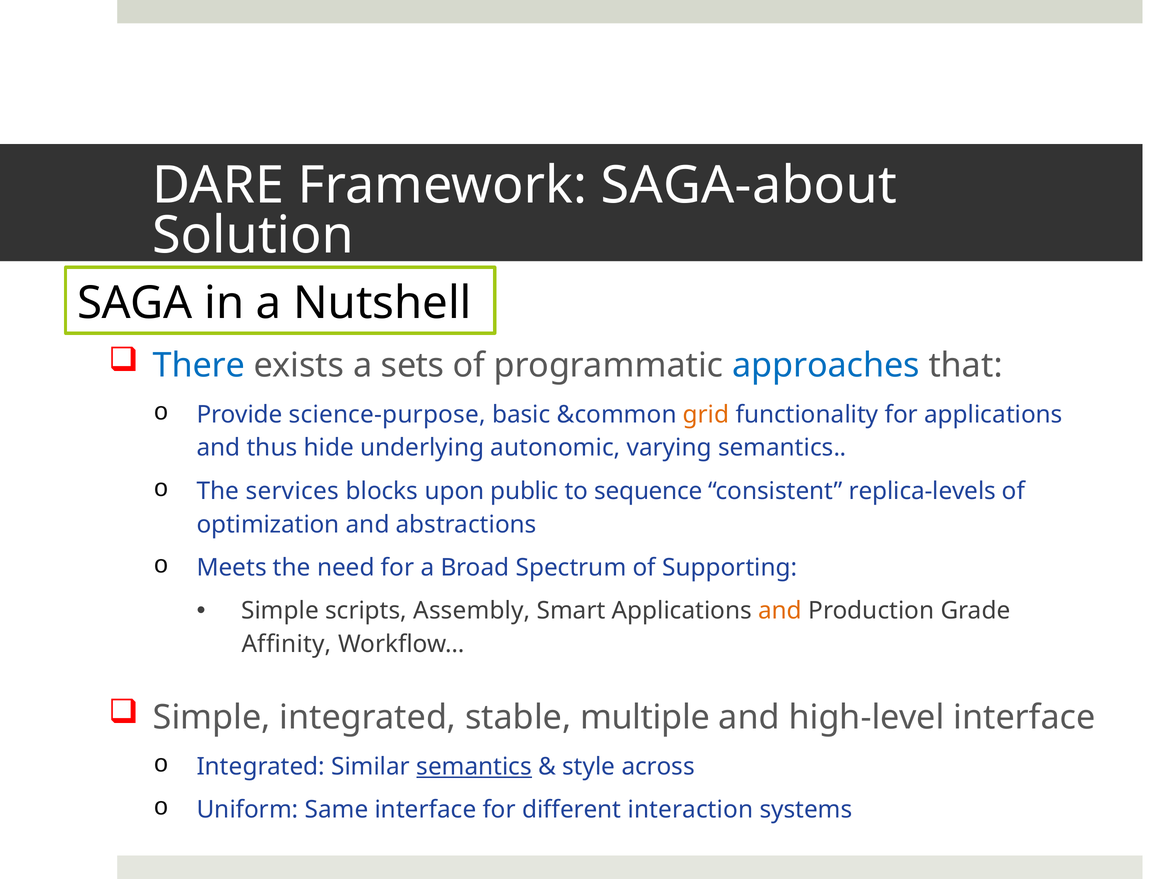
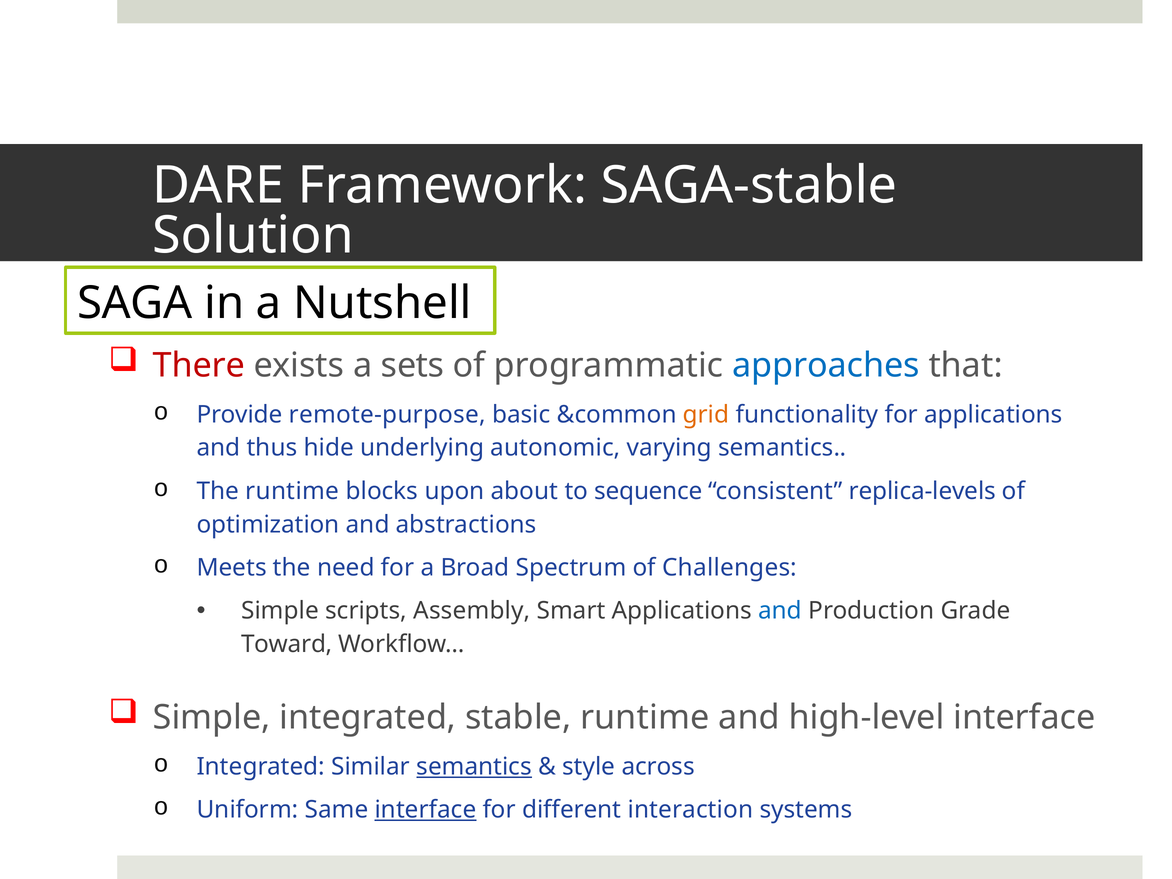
SAGA-about: SAGA-about -> SAGA-stable
There colour: blue -> red
science-purpose: science-purpose -> remote-purpose
The services: services -> runtime
public: public -> about
Supporting: Supporting -> Challenges
and at (780, 611) colour: orange -> blue
Affinity: Affinity -> Toward
stable multiple: multiple -> runtime
interface at (425, 810) underline: none -> present
